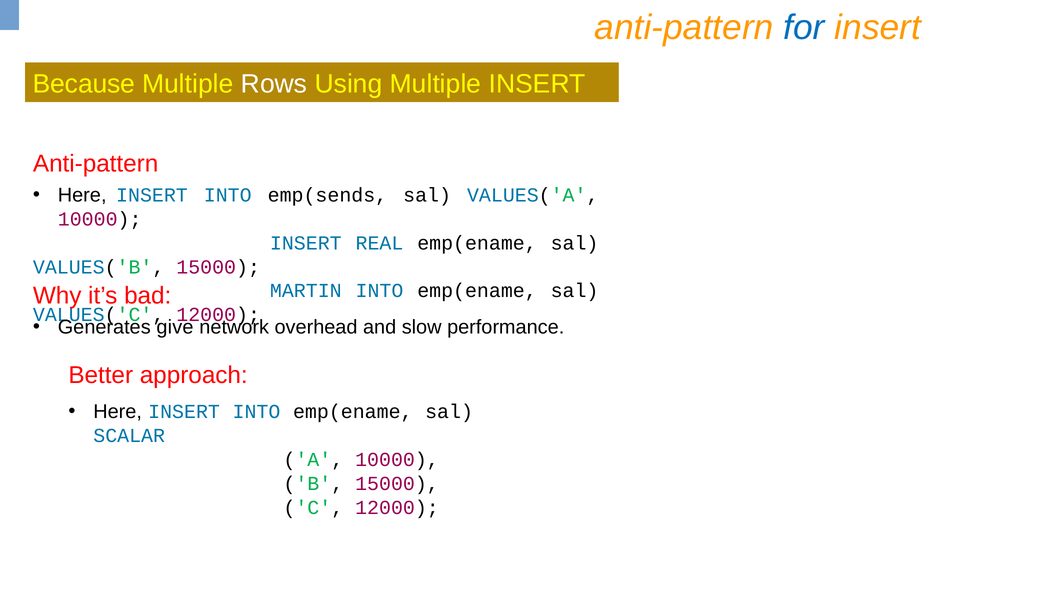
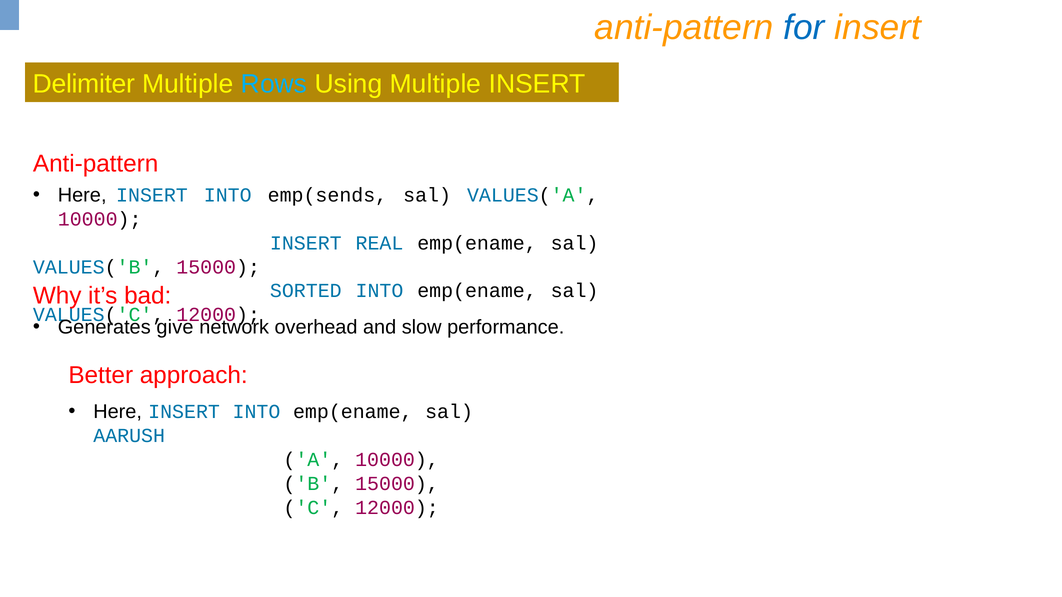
Because: Because -> Delimiter
Rows colour: white -> light blue
MARTIN: MARTIN -> SORTED
SCALAR: SCALAR -> AARUSH
